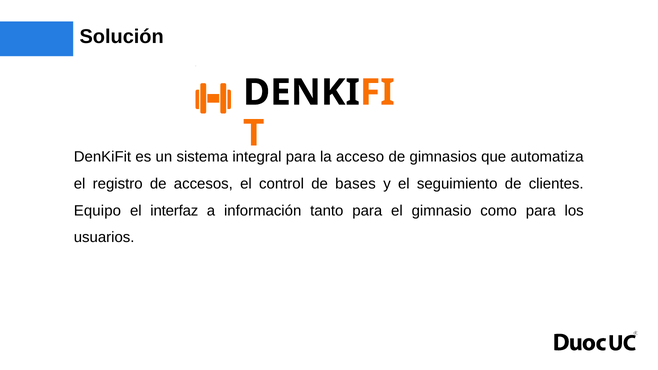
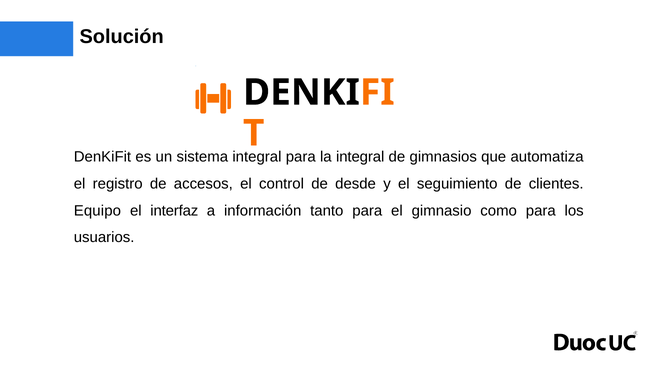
la acceso: acceso -> integral
bases: bases -> desde
